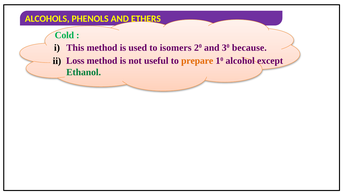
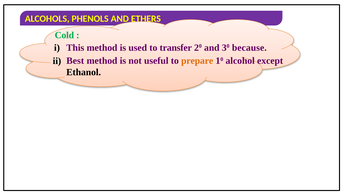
isomers: isomers -> transfer
Loss: Loss -> Best
Ethanol colour: green -> black
